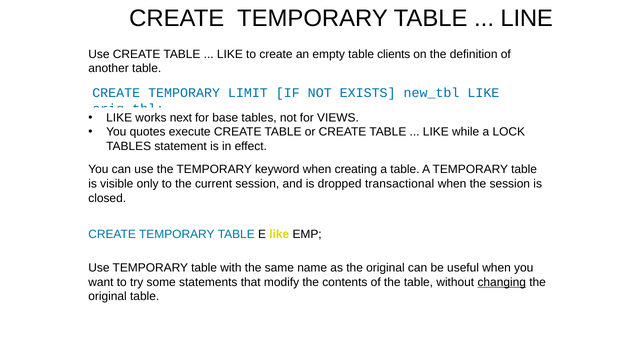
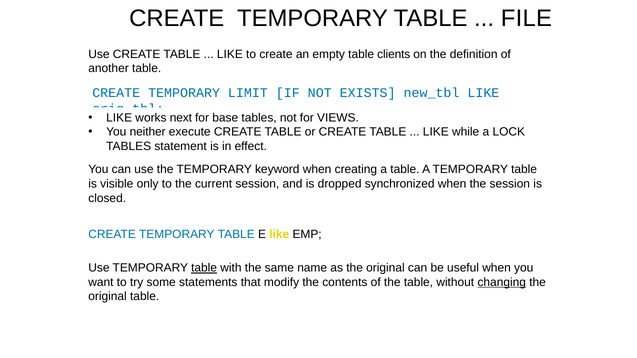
LINE: LINE -> FILE
quotes: quotes -> neither
transactional: transactional -> synchronized
table at (204, 268) underline: none -> present
